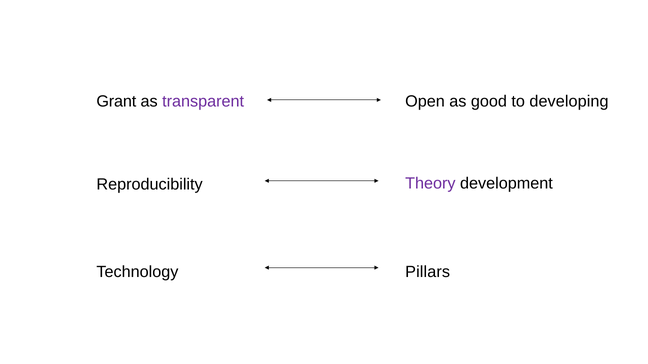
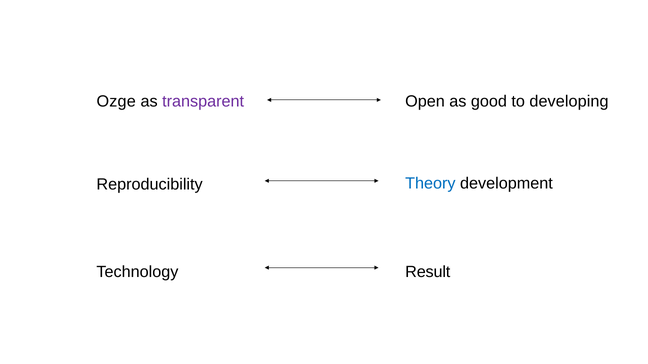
Grant: Grant -> Ozge
Theory colour: purple -> blue
Pillars: Pillars -> Result
